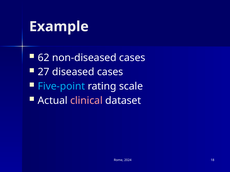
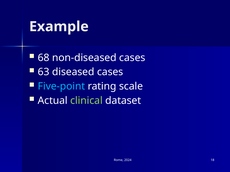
62: 62 -> 68
27: 27 -> 63
clinical colour: pink -> light green
